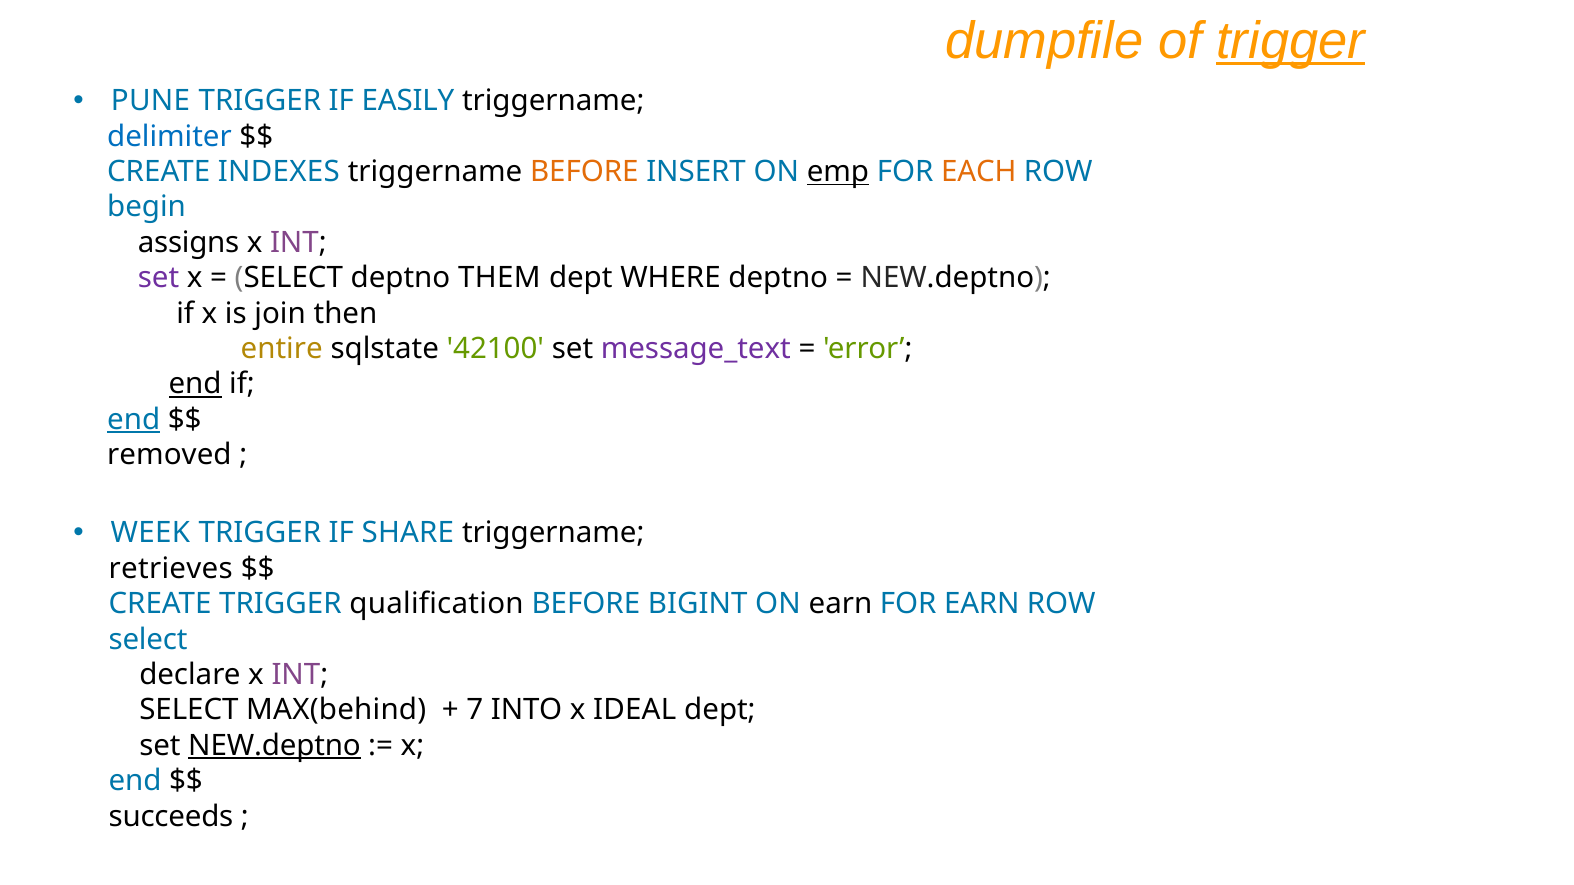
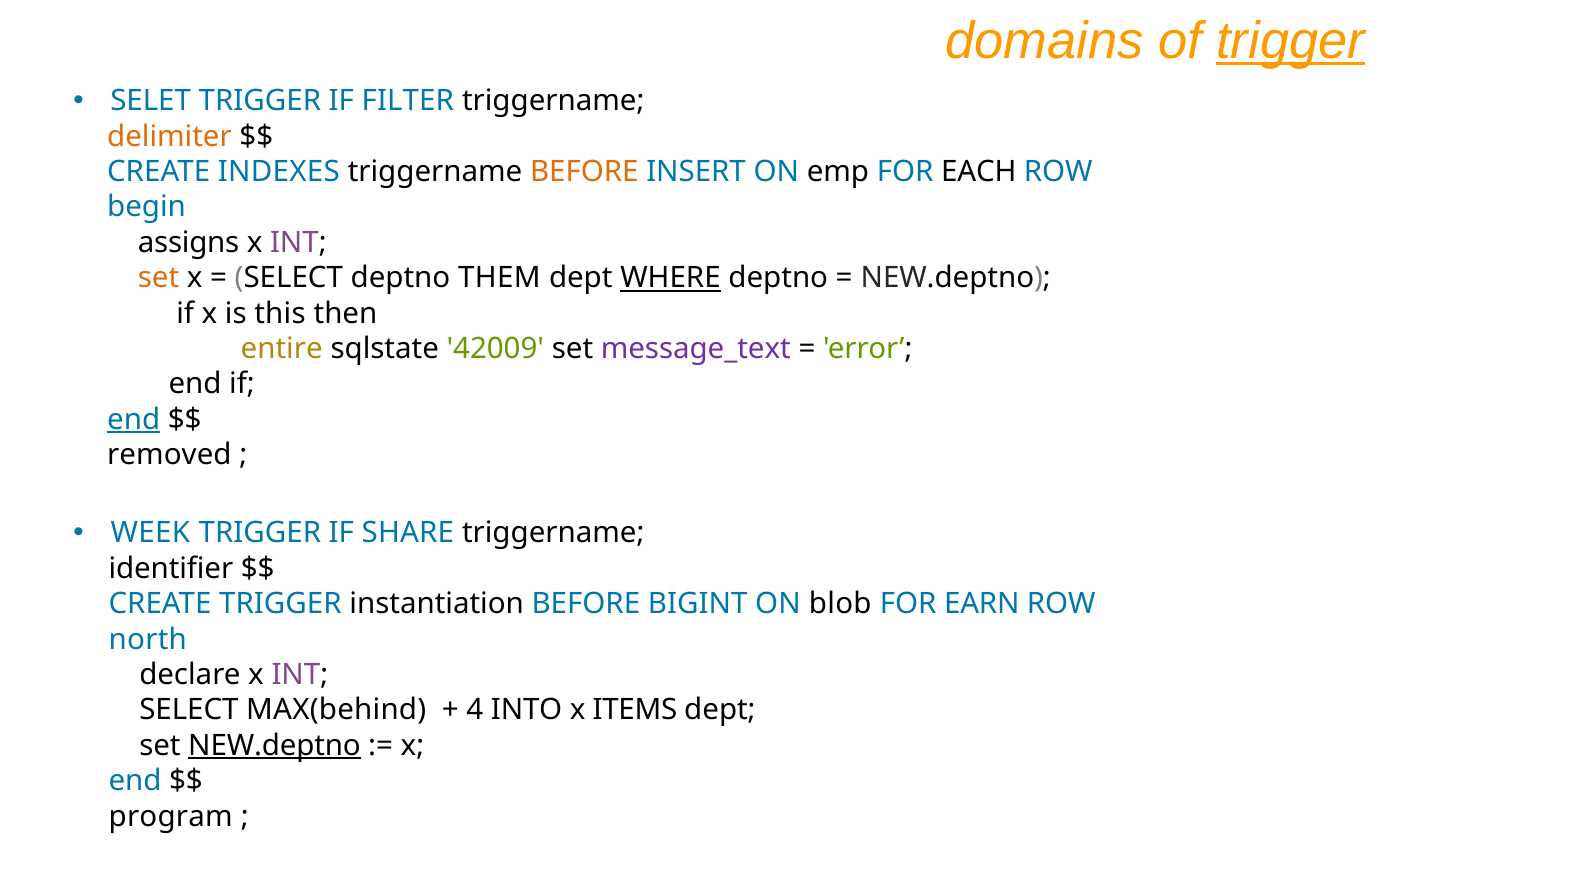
dumpfile: dumpfile -> domains
PUNE: PUNE -> SELET
EASILY: EASILY -> FILTER
delimiter colour: blue -> orange
emp underline: present -> none
EACH colour: orange -> black
set at (159, 278) colour: purple -> orange
WHERE underline: none -> present
join: join -> this
42100: 42100 -> 42009
end at (195, 384) underline: present -> none
retrieves: retrieves -> identifier
qualification: qualification -> instantiation
ON earn: earn -> blob
select at (148, 640): select -> north
7: 7 -> 4
IDEAL: IDEAL -> ITEMS
succeeds: succeeds -> program
